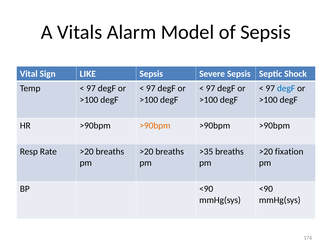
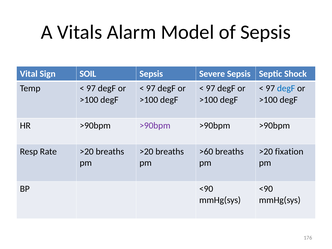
LIKE: LIKE -> SOIL
>90bpm at (155, 126) colour: orange -> purple
>35: >35 -> >60
